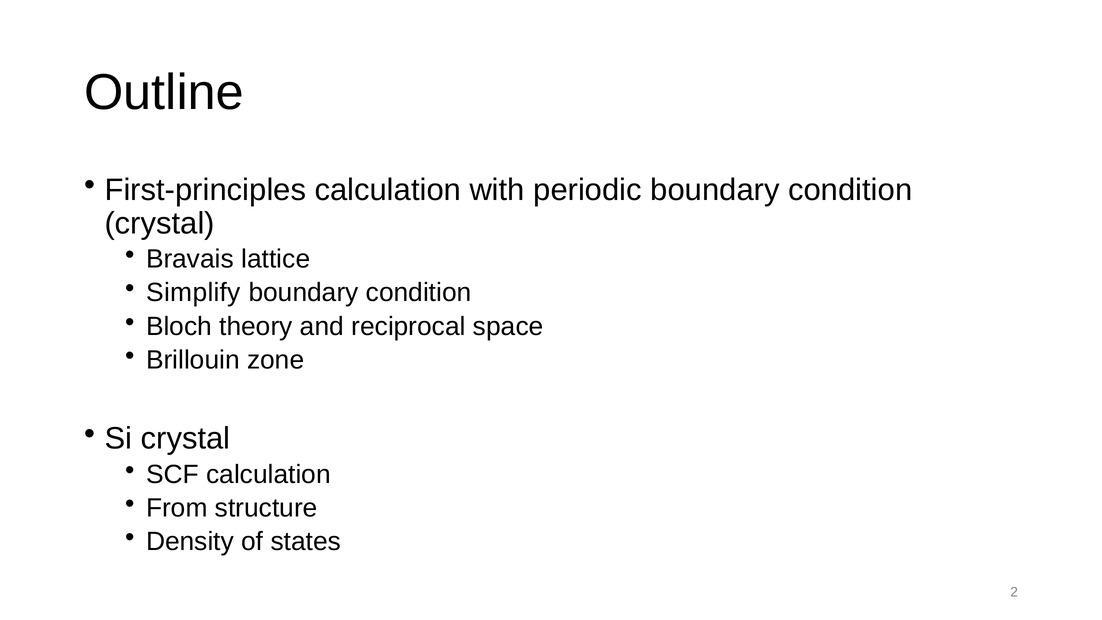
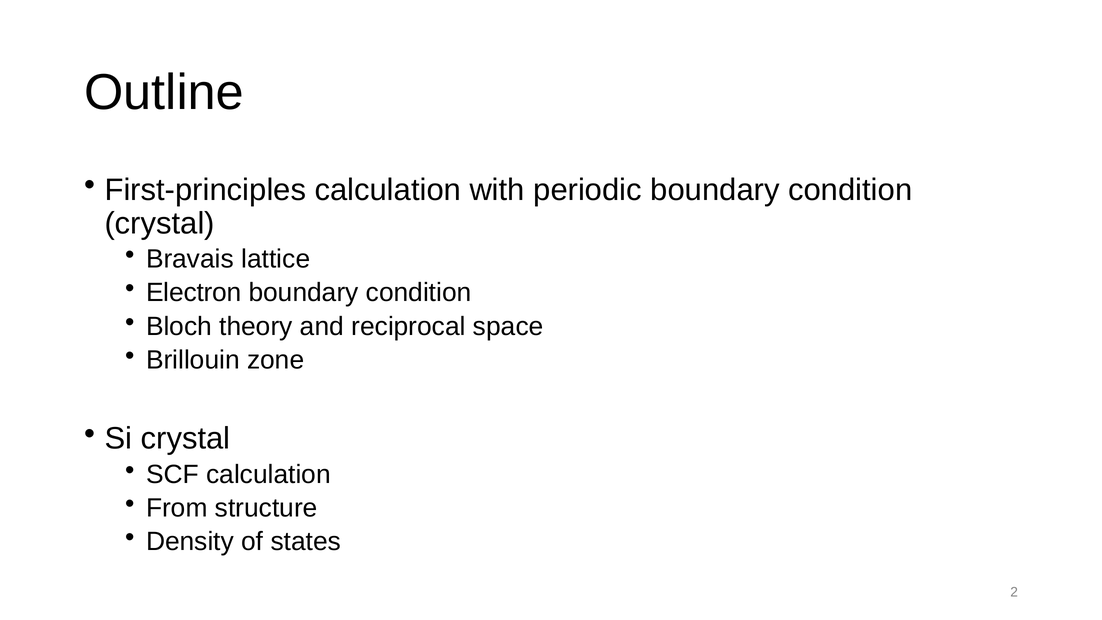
Simplify: Simplify -> Electron
